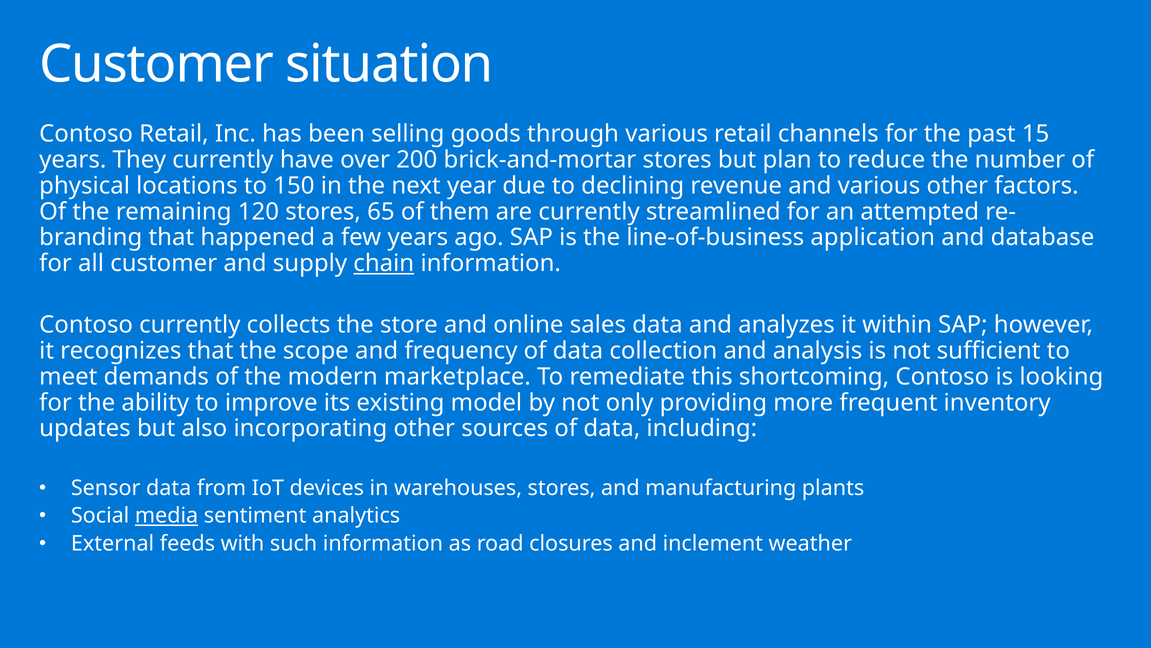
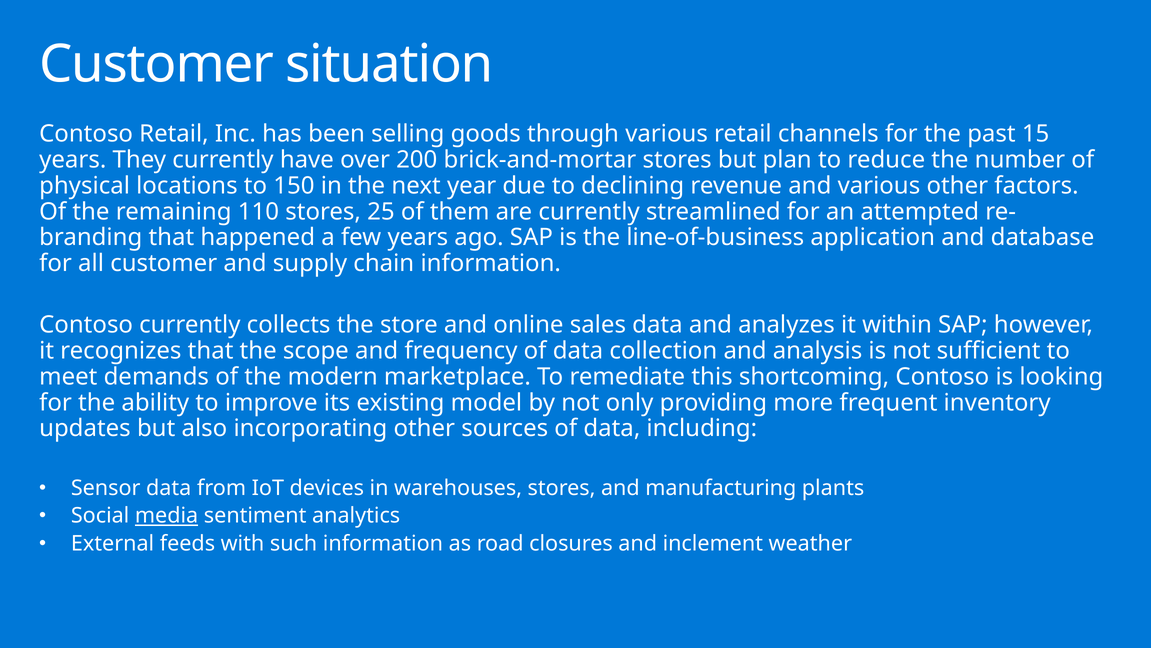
120: 120 -> 110
65: 65 -> 25
chain underline: present -> none
